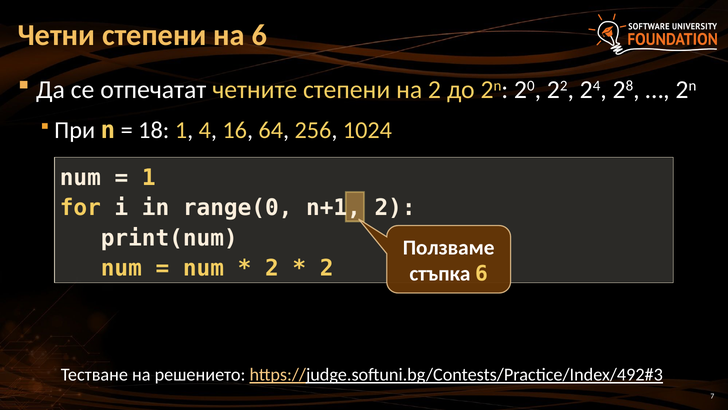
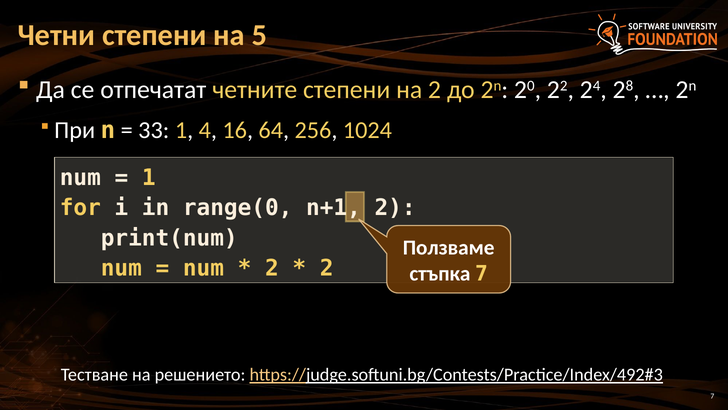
на 6: 6 -> 5
18: 18 -> 33
стъпка 6: 6 -> 7
